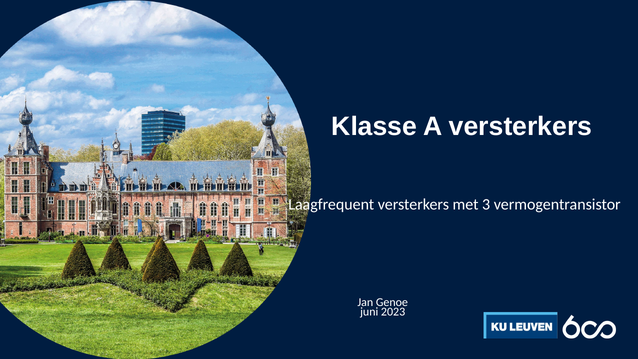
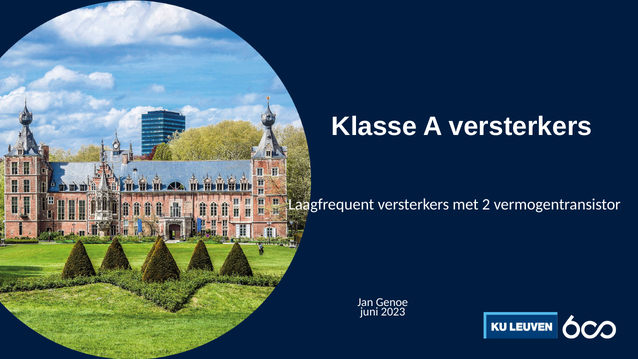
3: 3 -> 2
